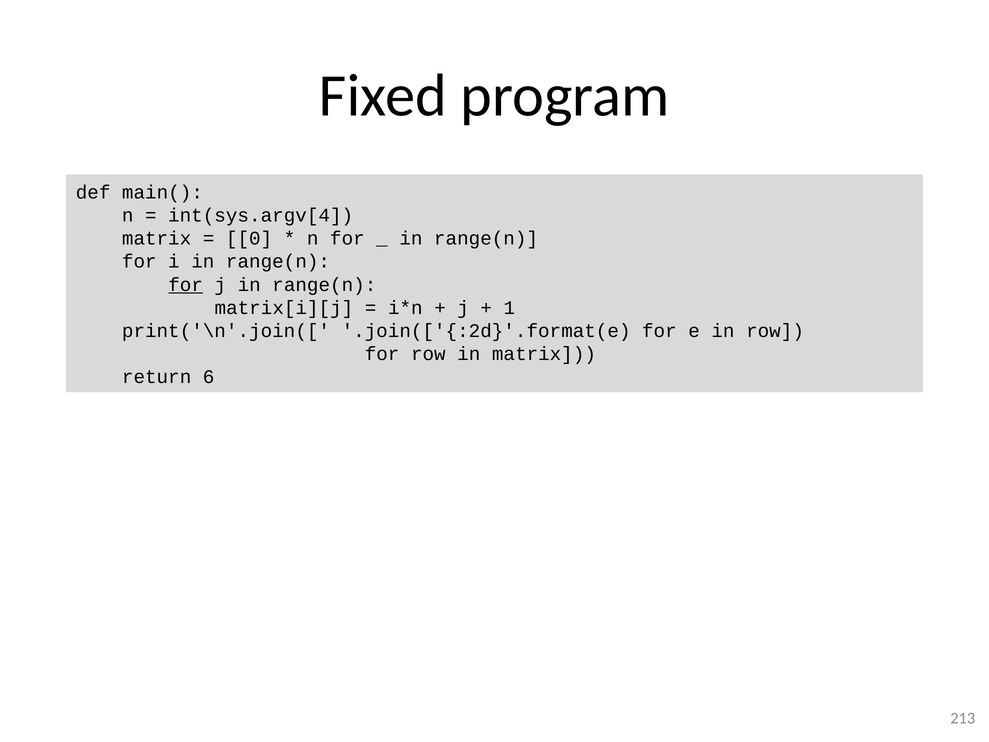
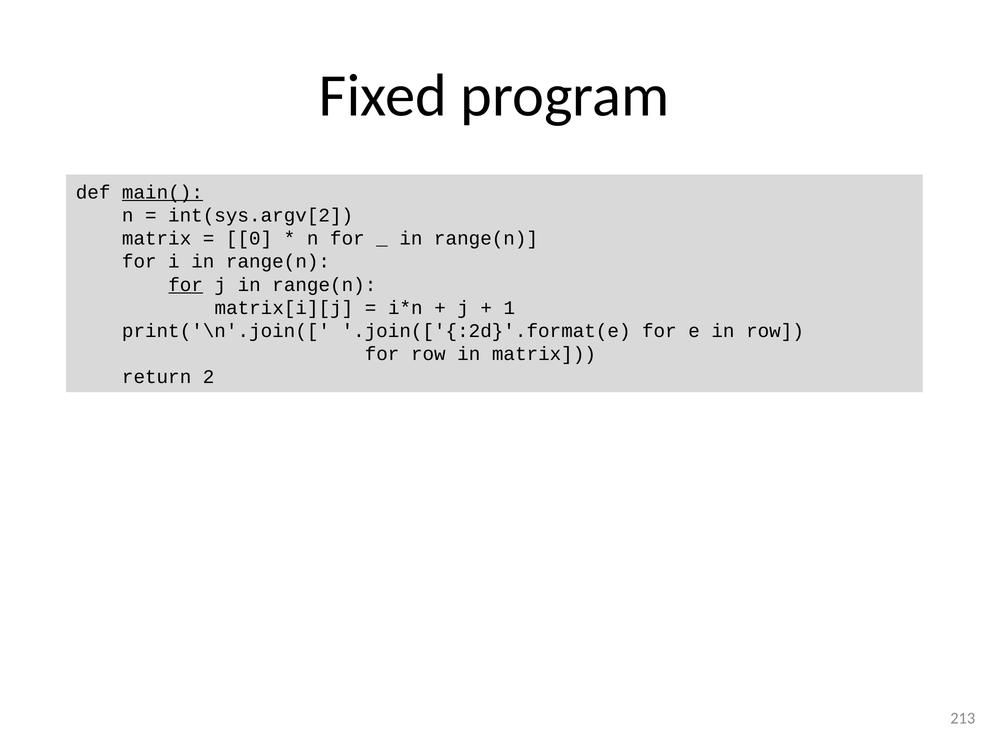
main( underline: none -> present
int(sys.argv[4: int(sys.argv[4 -> int(sys.argv[2
6: 6 -> 2
